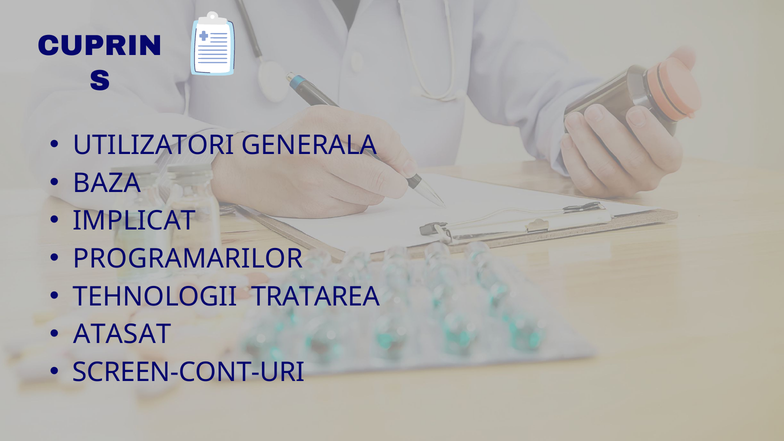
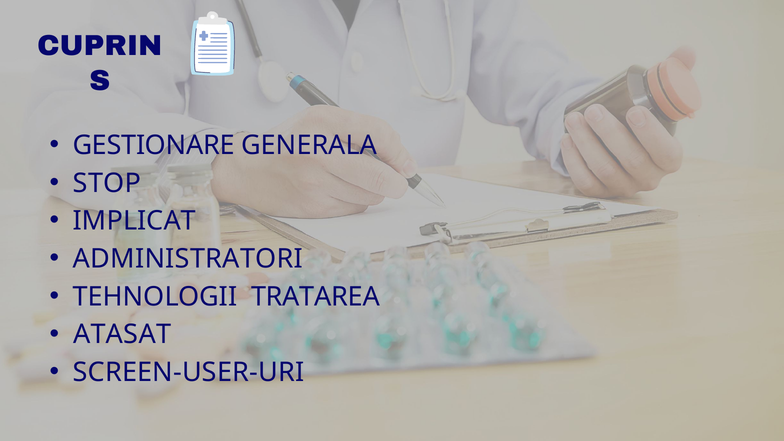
UTILIZATORI: UTILIZATORI -> GESTIONARE
BAZA: BAZA -> STOP
PROGRAMARILOR: PROGRAMARILOR -> ADMINISTRATORI
SCREEN-CONT-URI: SCREEN-CONT-URI -> SCREEN-USER-URI
